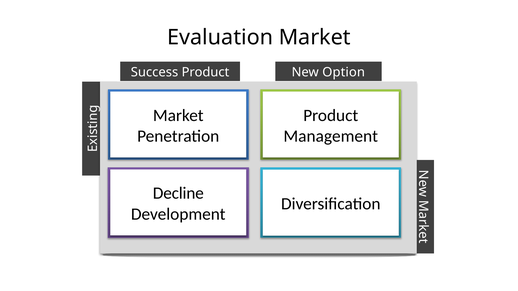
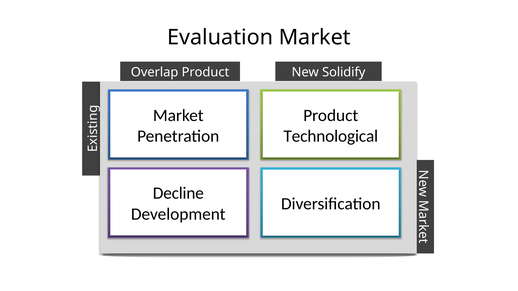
Success: Success -> Overlap
Option: Option -> Solidify
Management: Management -> Technological
